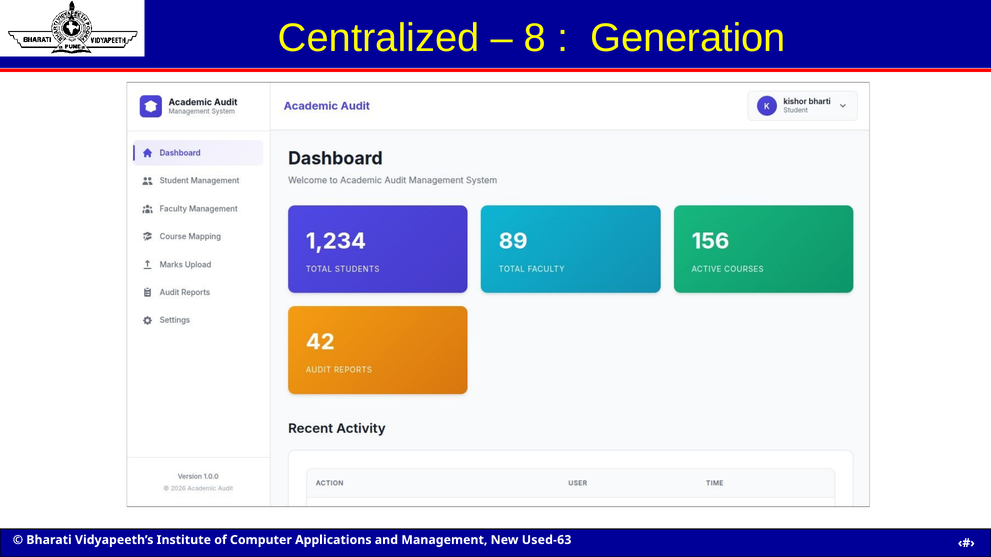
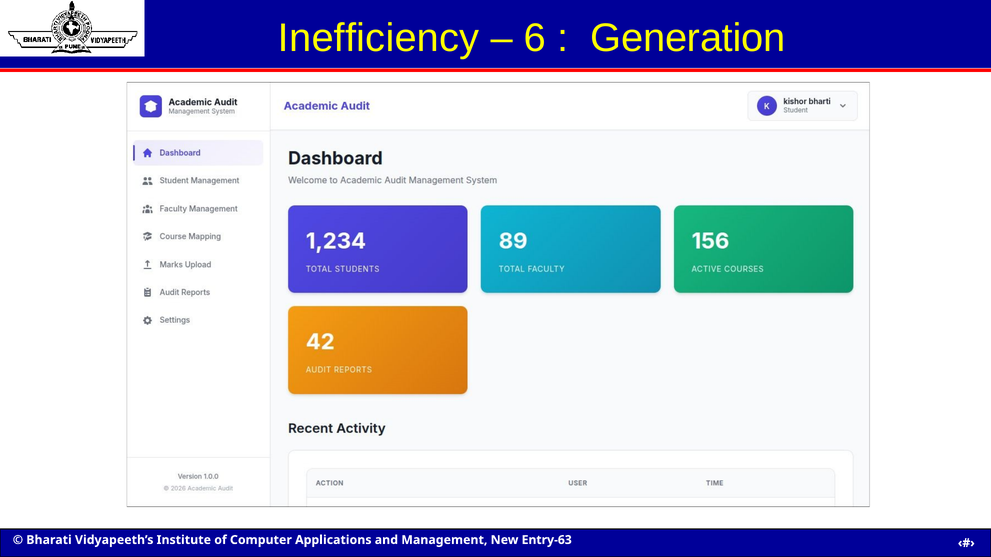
Centralized: Centralized -> Inefficiency
8: 8 -> 6
Used-63: Used-63 -> Entry-63
